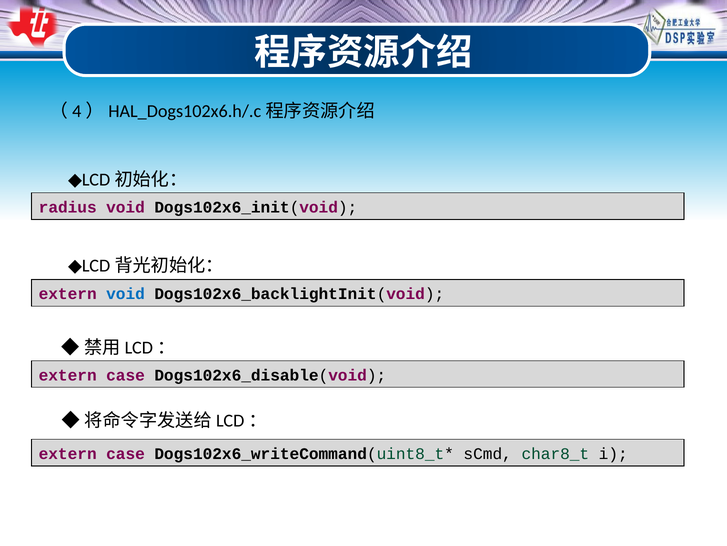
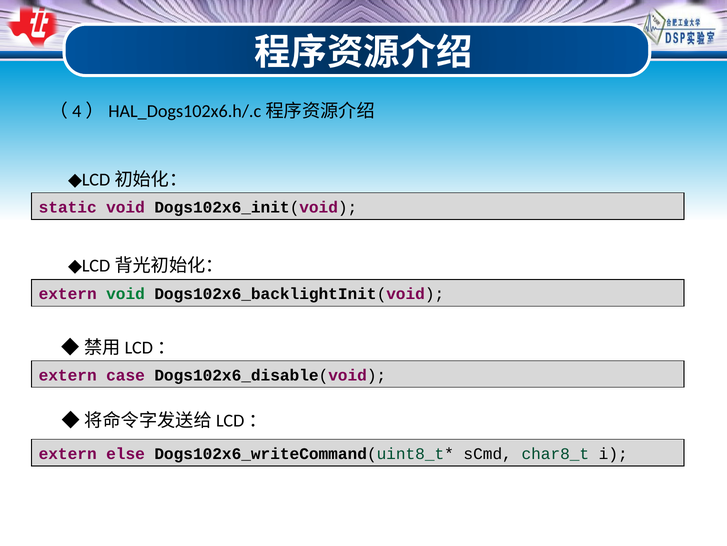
radius: radius -> static
void at (126, 294) colour: blue -> green
case at (126, 453): case -> else
